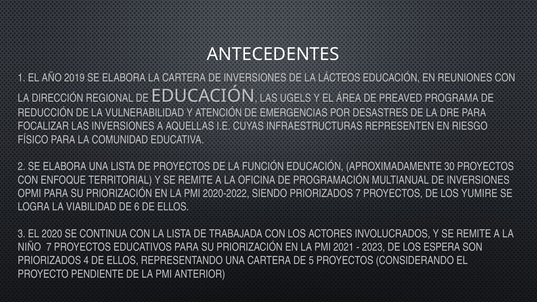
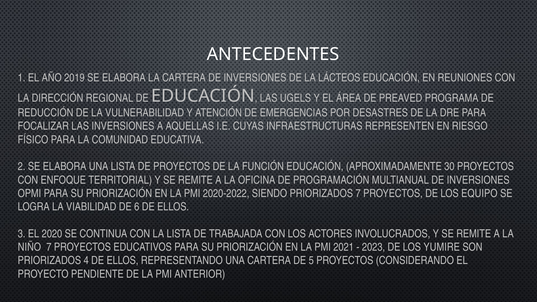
YUMIRE: YUMIRE -> EQUIPO
ESPERA: ESPERA -> YUMIRE
